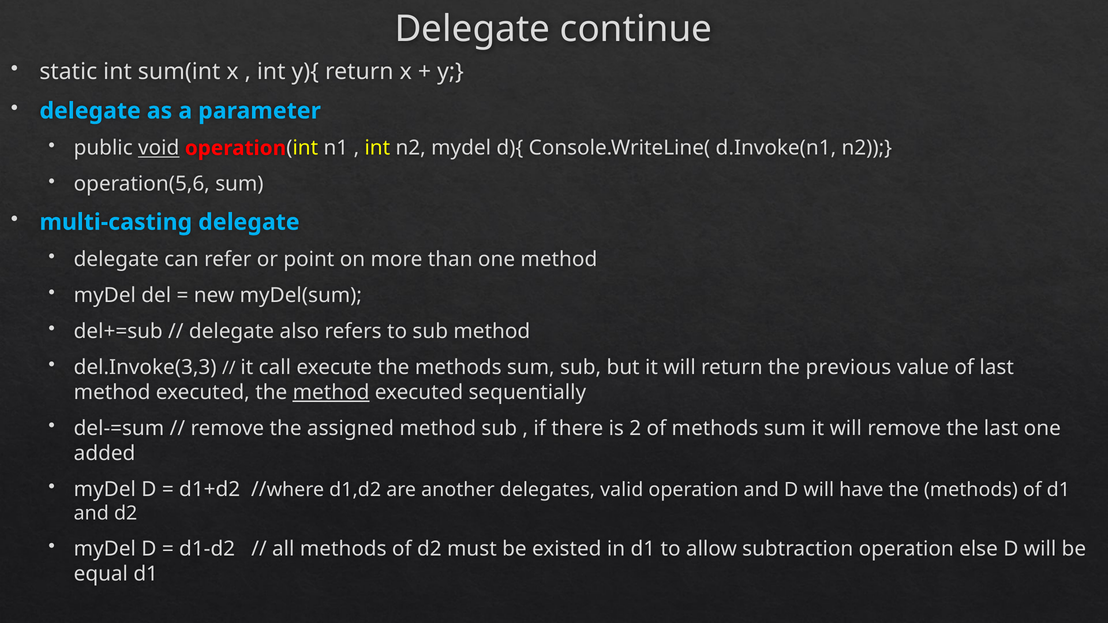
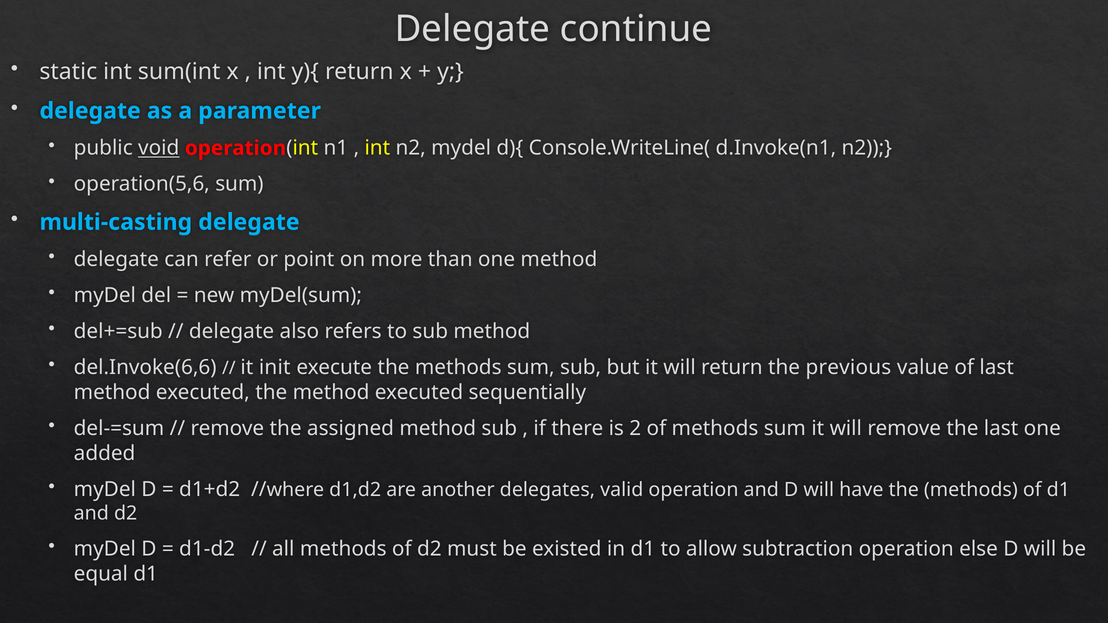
del.Invoke(3,3: del.Invoke(3,3 -> del.Invoke(6,6
call: call -> init
method at (331, 392) underline: present -> none
